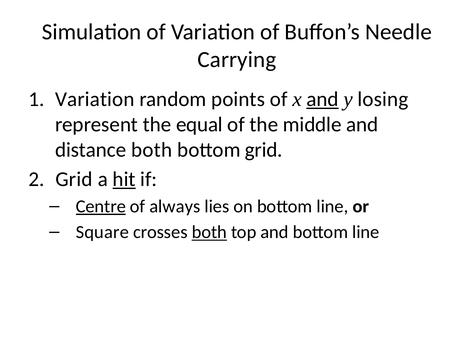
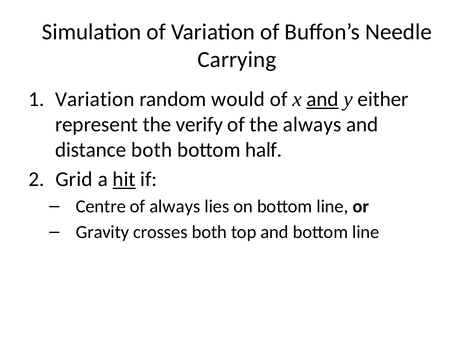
points: points -> would
losing: losing -> either
equal: equal -> verify
the middle: middle -> always
bottom grid: grid -> half
Centre underline: present -> none
Square: Square -> Gravity
both at (209, 233) underline: present -> none
